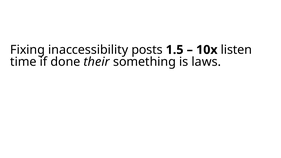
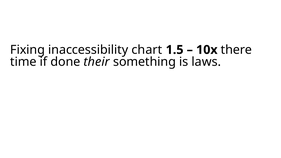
posts: posts -> chart
listen: listen -> there
